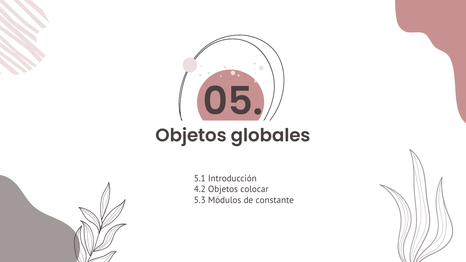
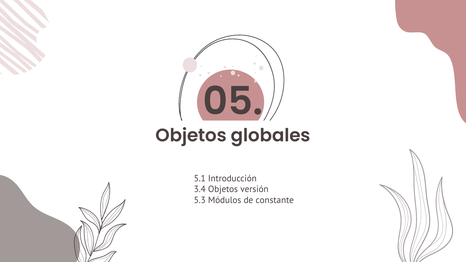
4.2: 4.2 -> 3.4
colocar: colocar -> versión
